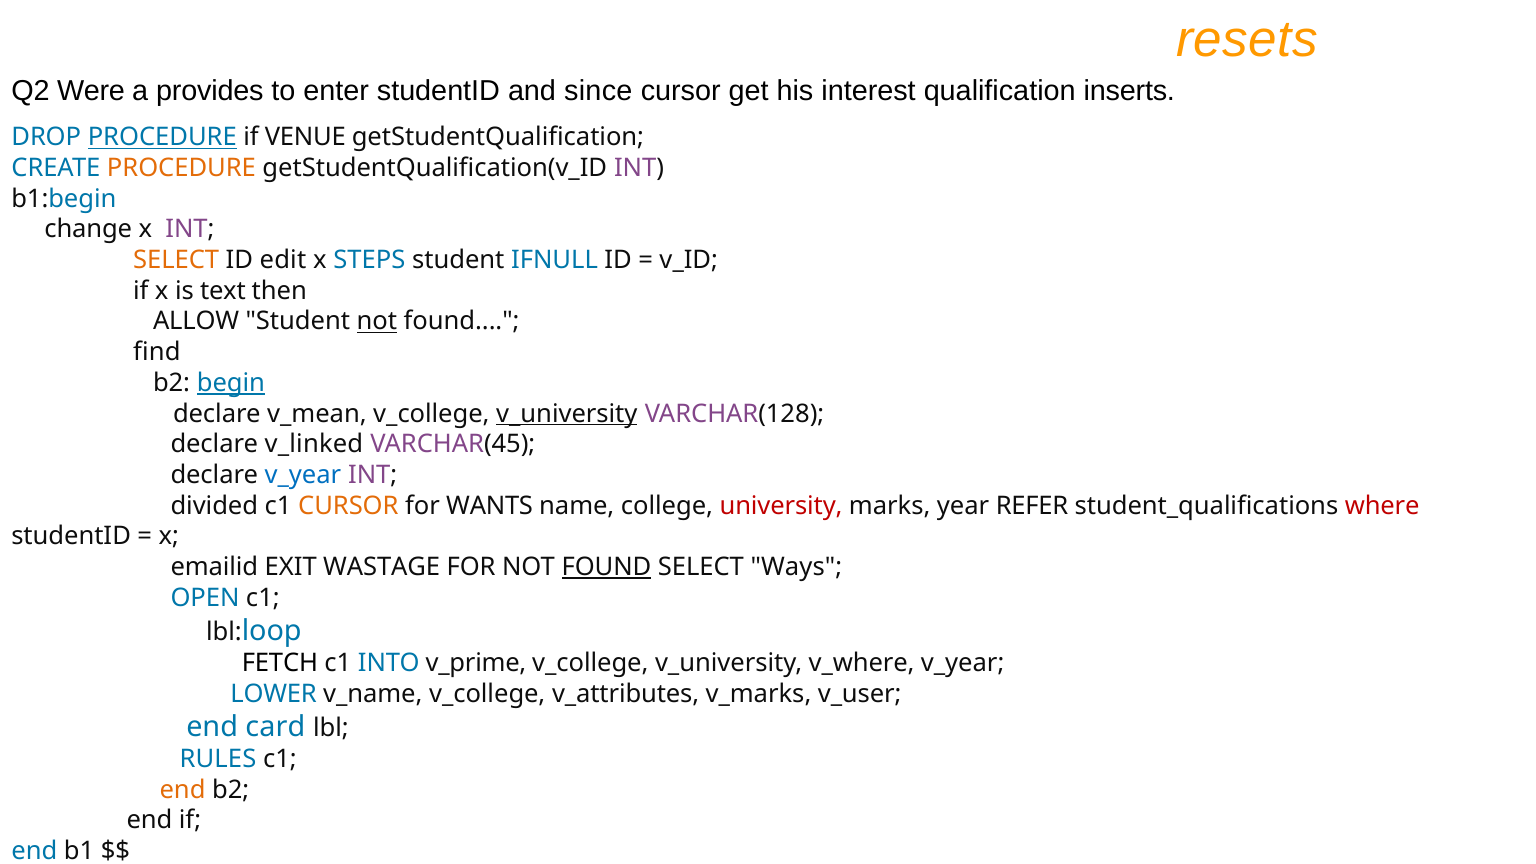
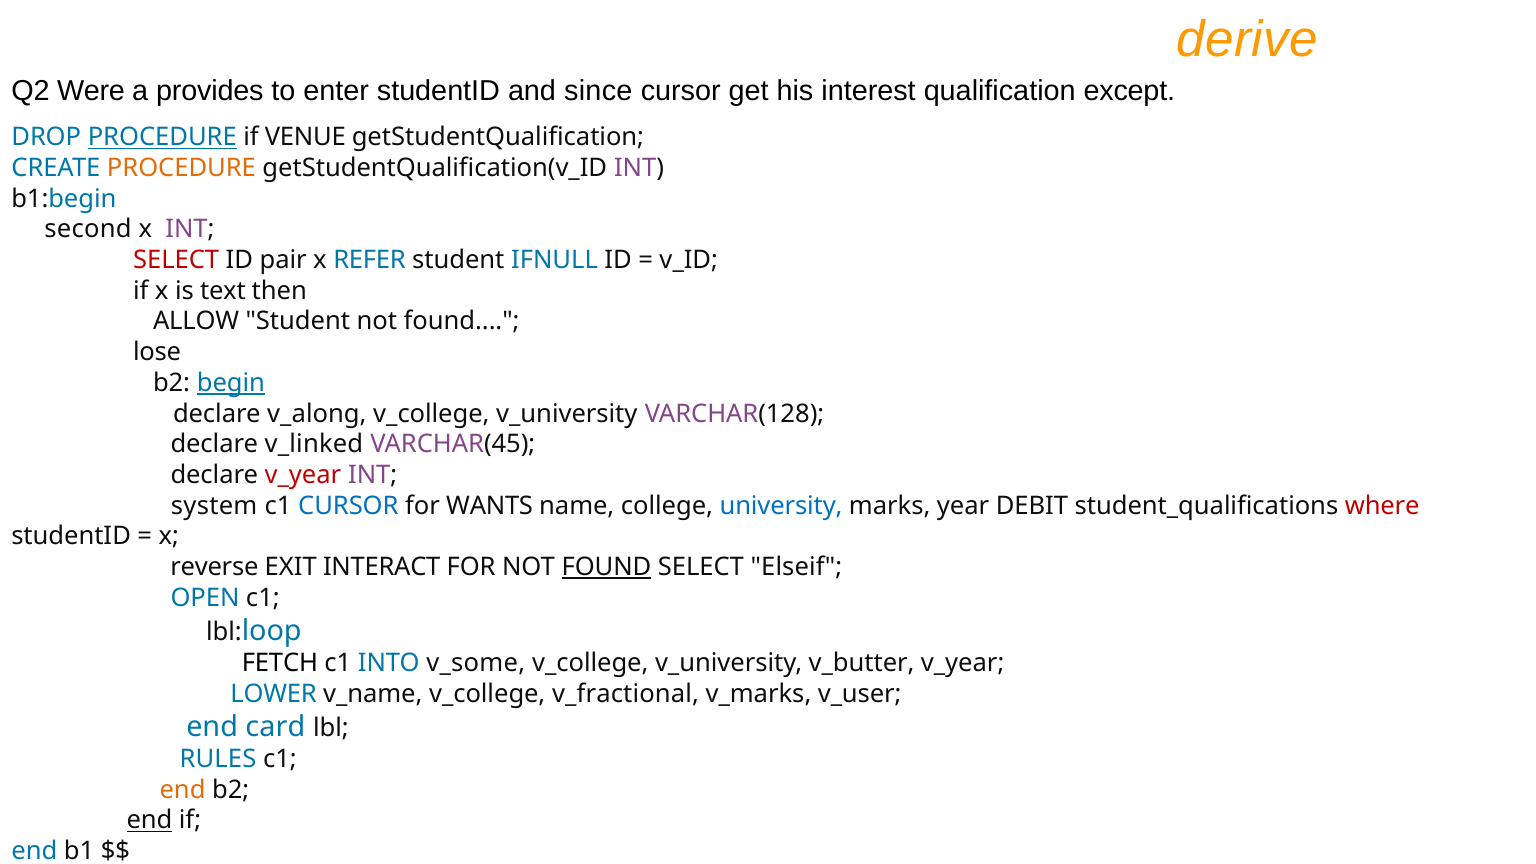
resets: resets -> derive
inserts: inserts -> except
change: change -> second
SELECT at (176, 260) colour: orange -> red
edit: edit -> pair
STEPS: STEPS -> REFER
not at (377, 322) underline: present -> none
find: find -> lose
v_mean: v_mean -> v_along
v_university at (567, 414) underline: present -> none
v_year at (303, 475) colour: blue -> red
divided: divided -> system
CURSOR at (348, 506) colour: orange -> blue
university colour: red -> blue
REFER: REFER -> DEBIT
emailid: emailid -> reverse
WASTAGE: WASTAGE -> INTERACT
Ways: Ways -> Elseif
v_prime: v_prime -> v_some
v_where: v_where -> v_butter
v_attributes: v_attributes -> v_fractional
end at (150, 820) underline: none -> present
